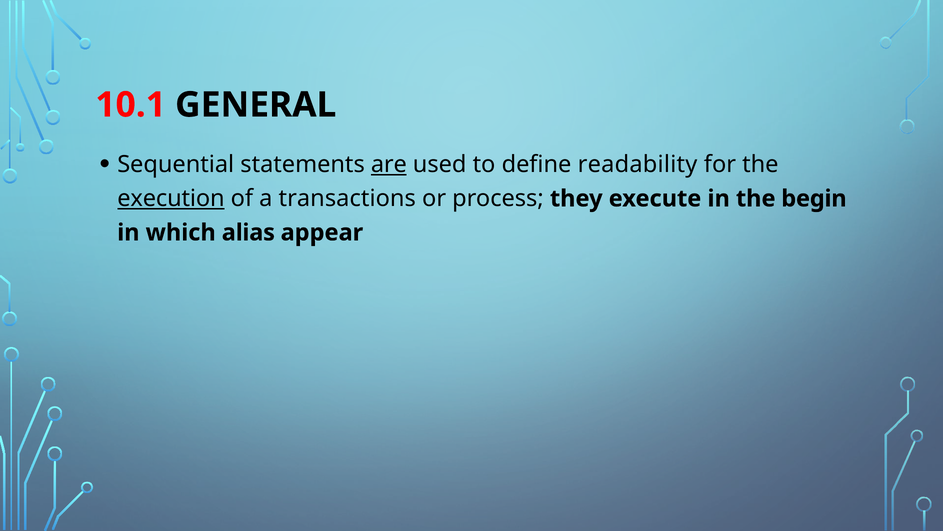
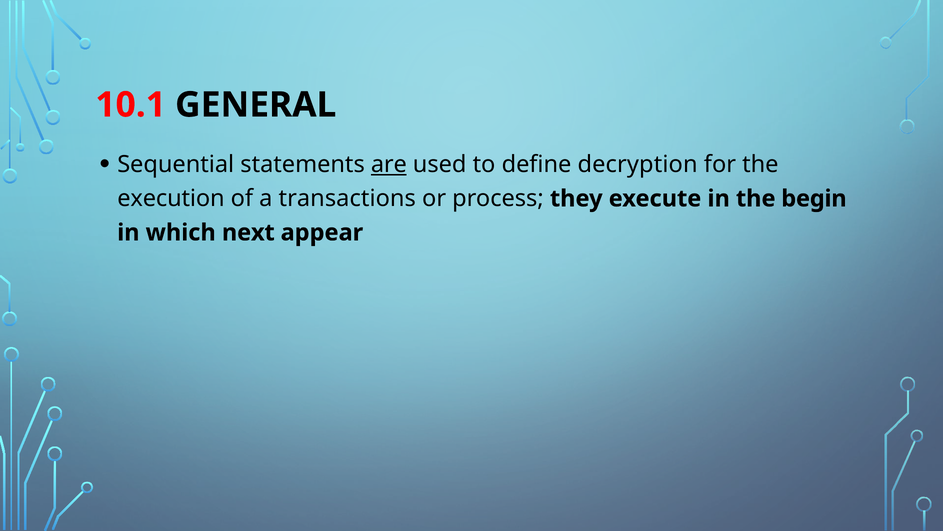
readability: readability -> decryption
execution underline: present -> none
alias: alias -> next
